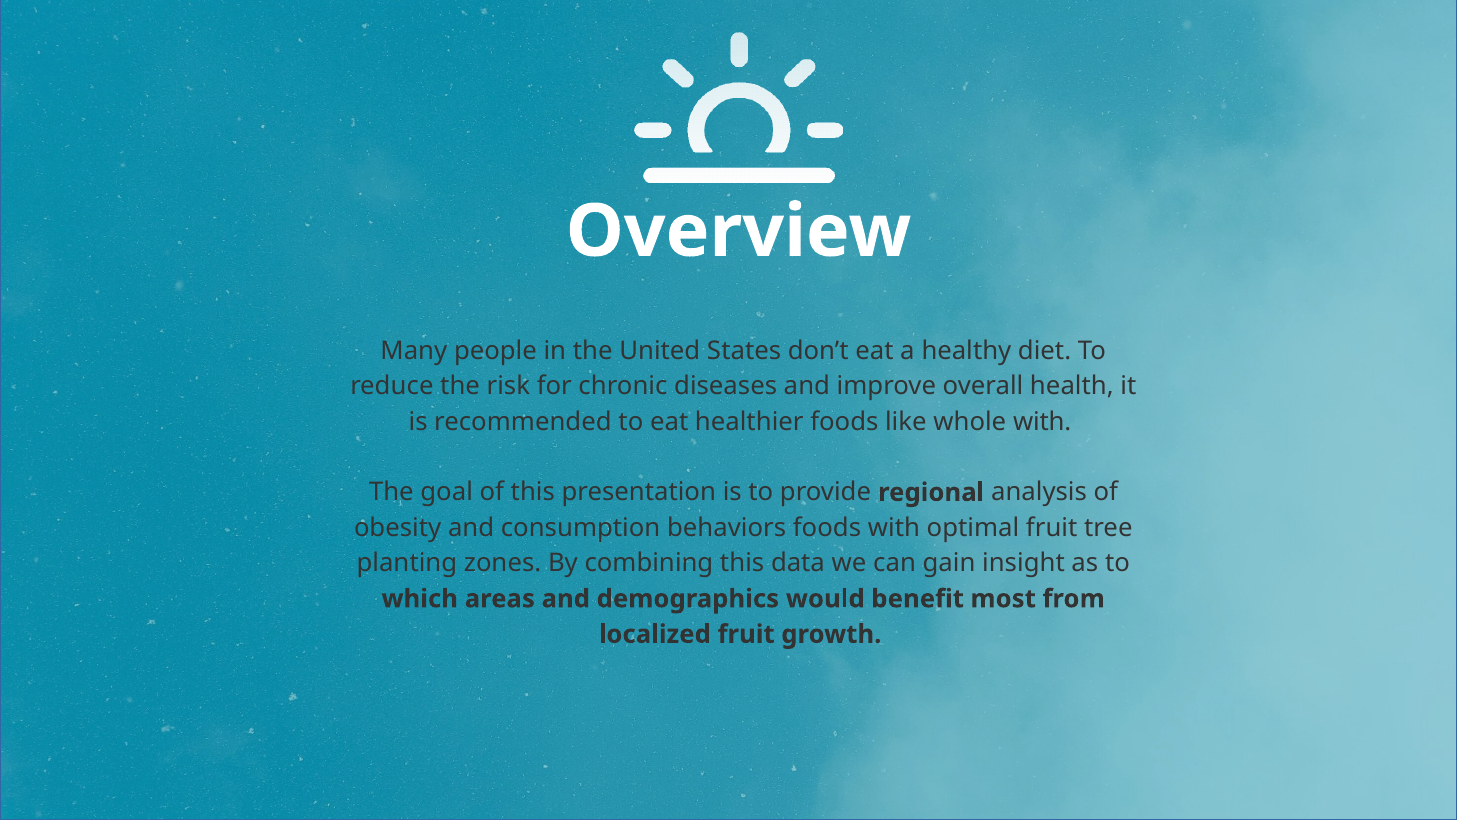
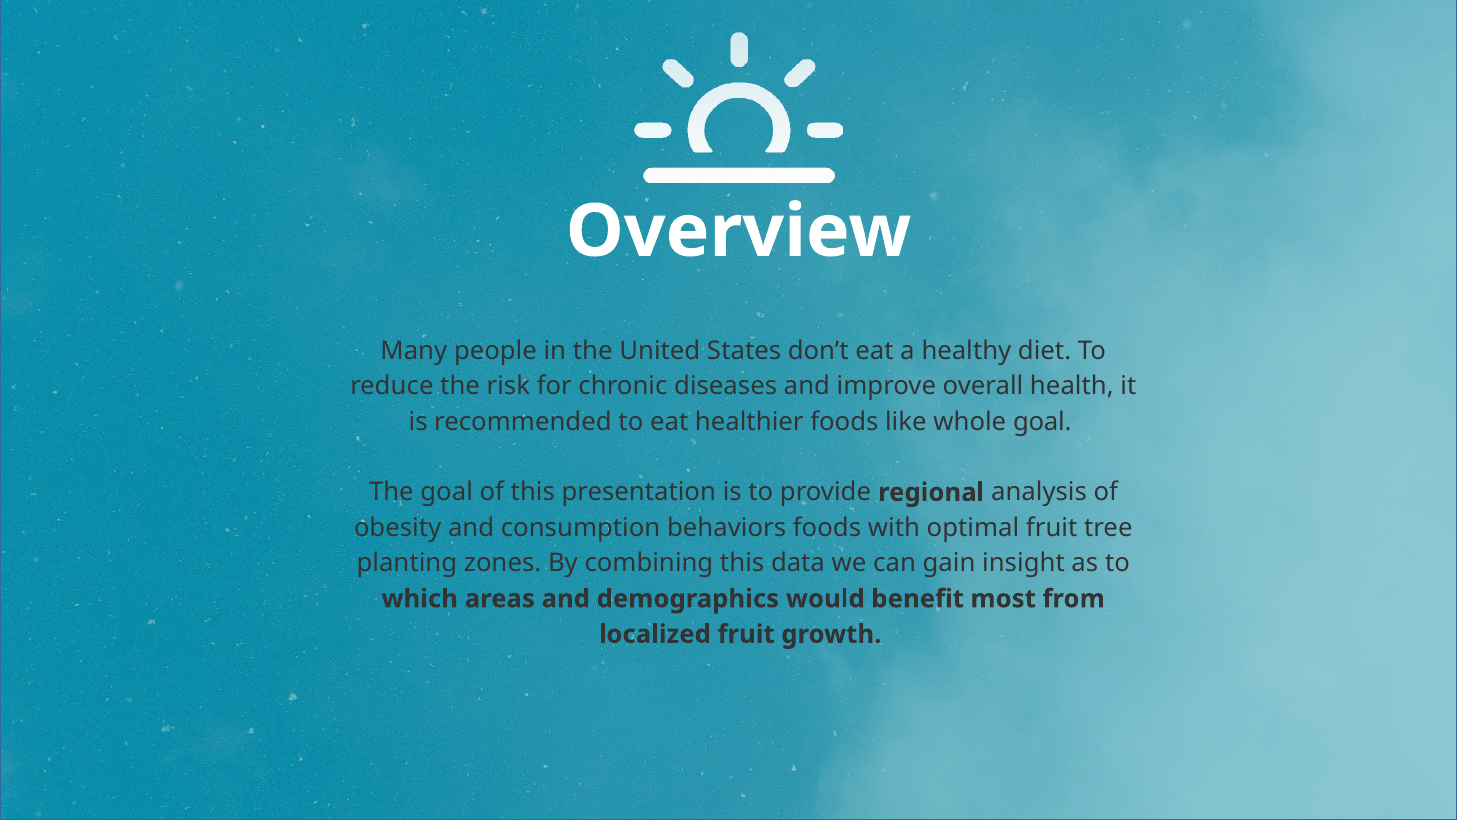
whole with: with -> goal
